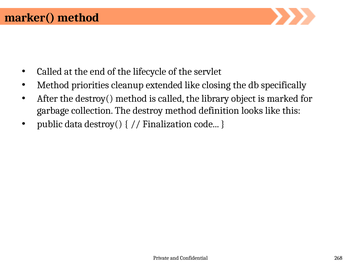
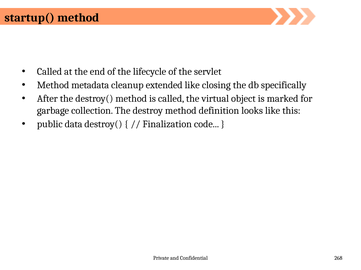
marker(: marker( -> startup(
priorities: priorities -> metadata
library: library -> virtual
